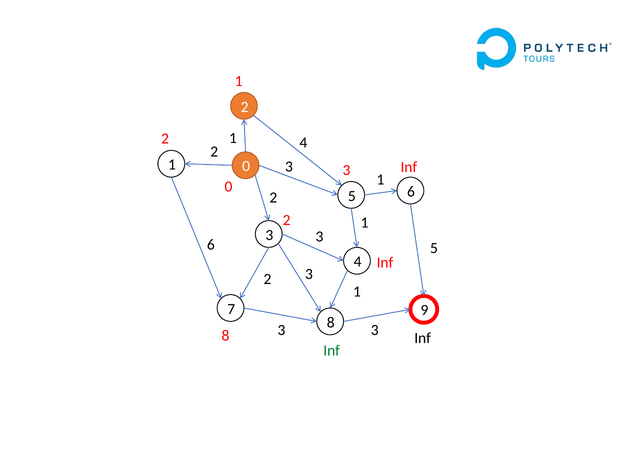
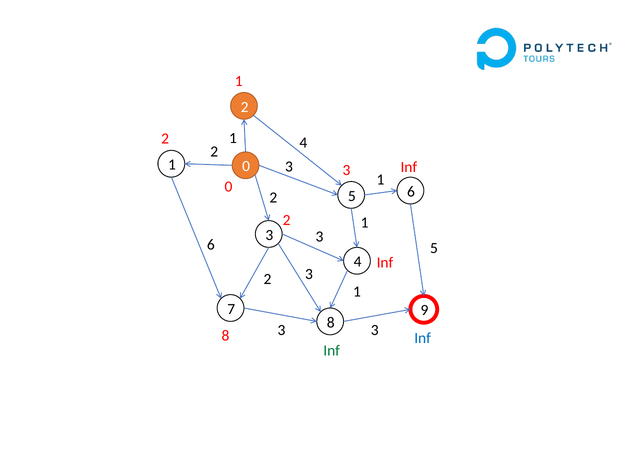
Inf at (423, 338) colour: black -> blue
